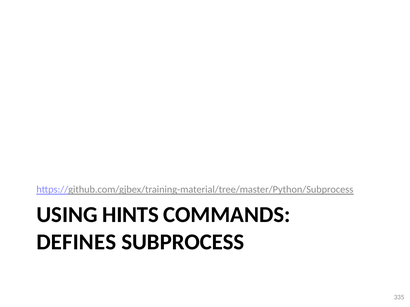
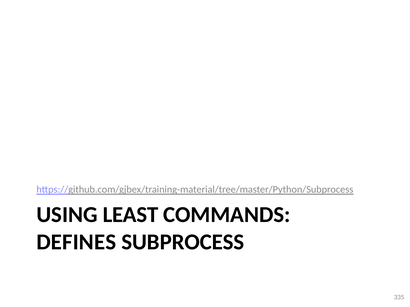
HINTS: HINTS -> LEAST
